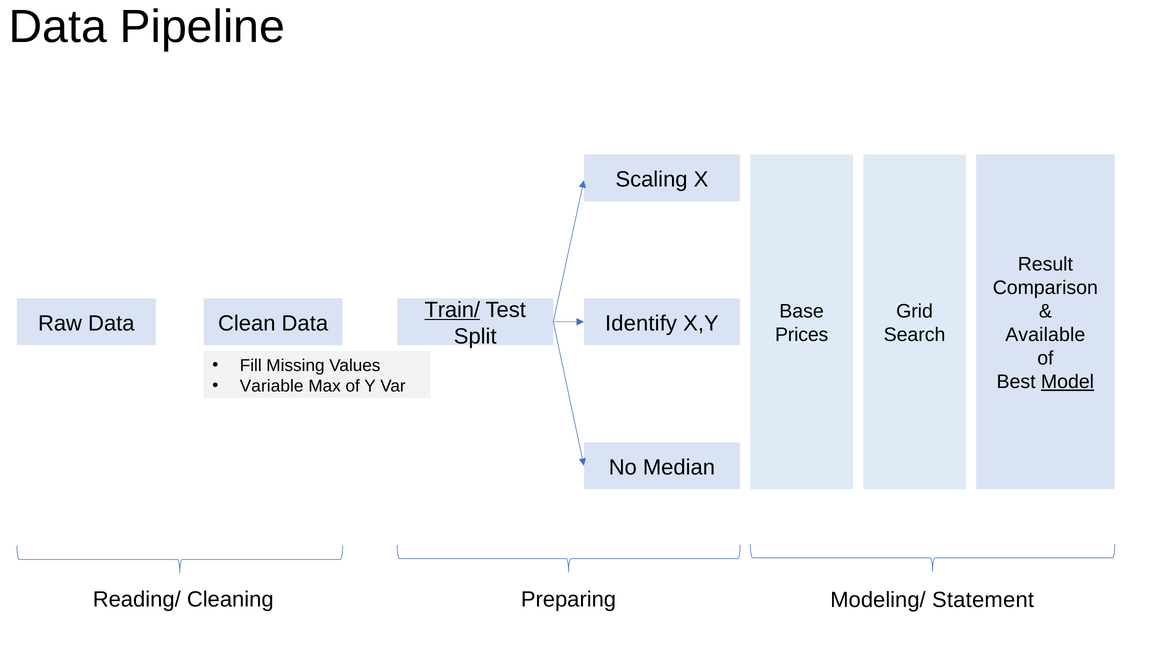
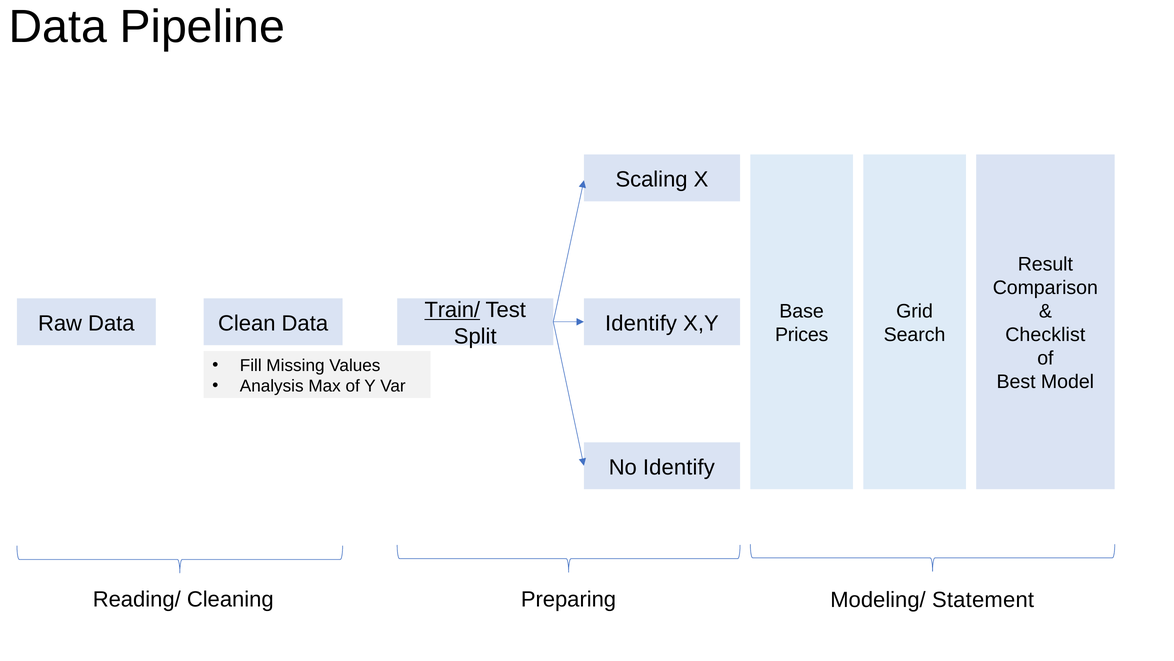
Available: Available -> Checklist
Model underline: present -> none
Variable: Variable -> Analysis
No Median: Median -> Identify
